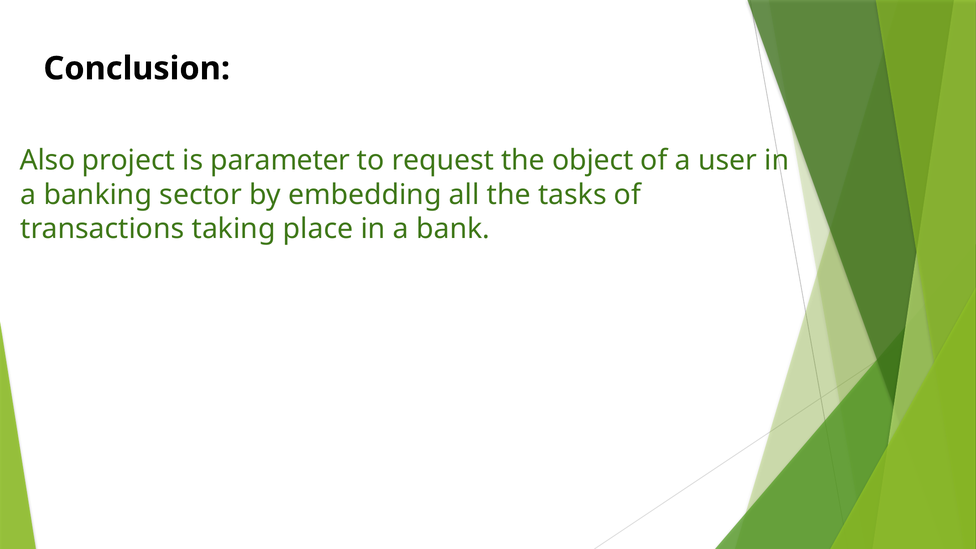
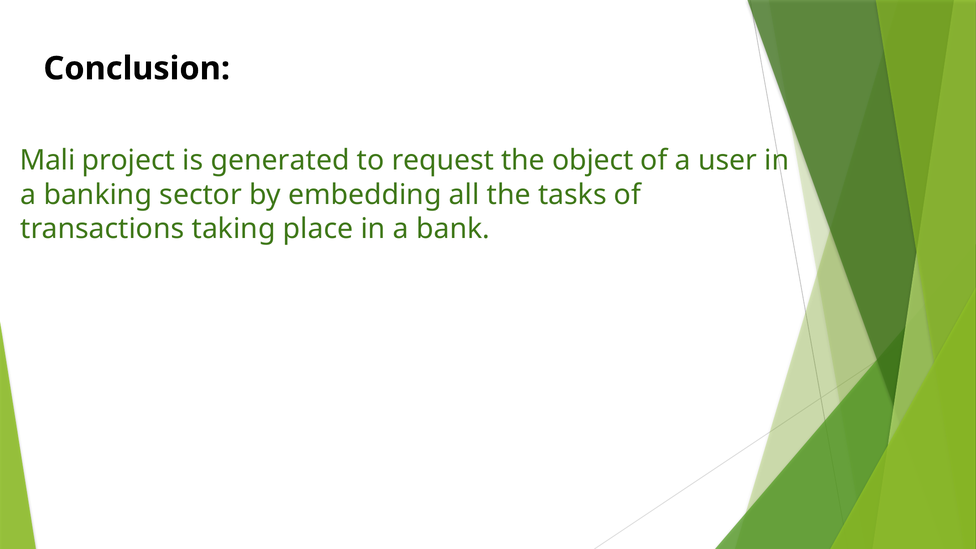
Also: Also -> Mali
parameter: parameter -> generated
